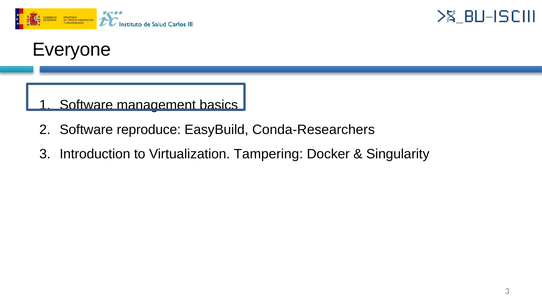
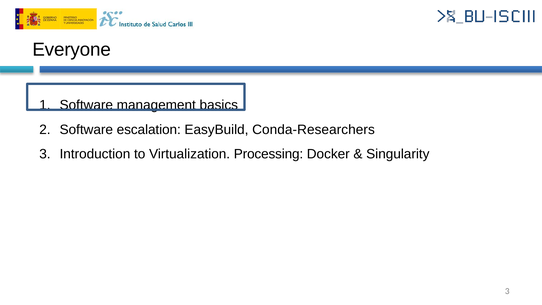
reproduce: reproduce -> escalation
Tampering: Tampering -> Processing
